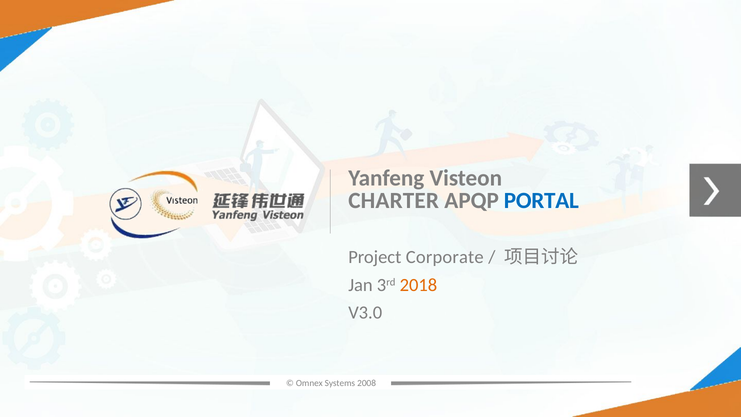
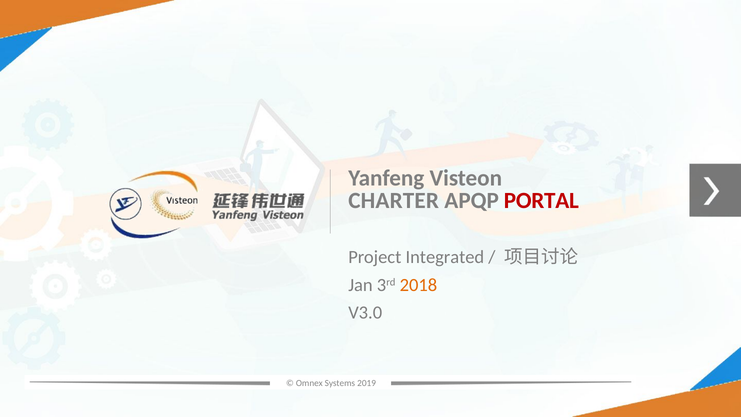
PORTAL colour: blue -> red
Corporate: Corporate -> Integrated
2008: 2008 -> 2019
